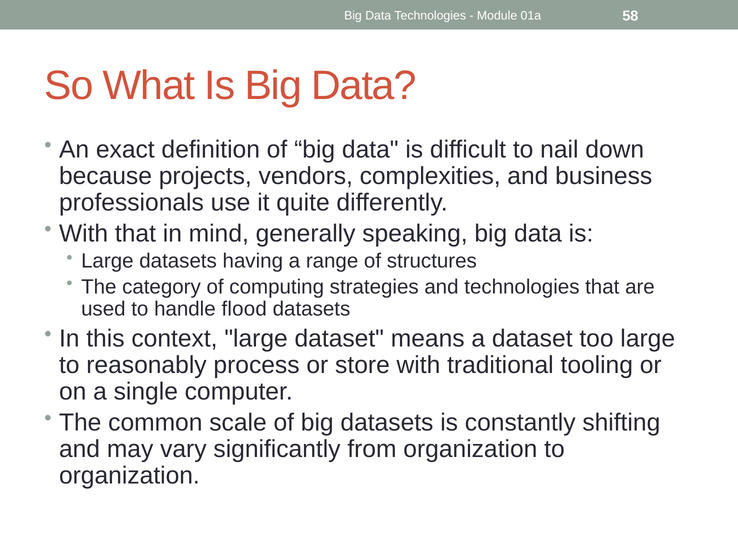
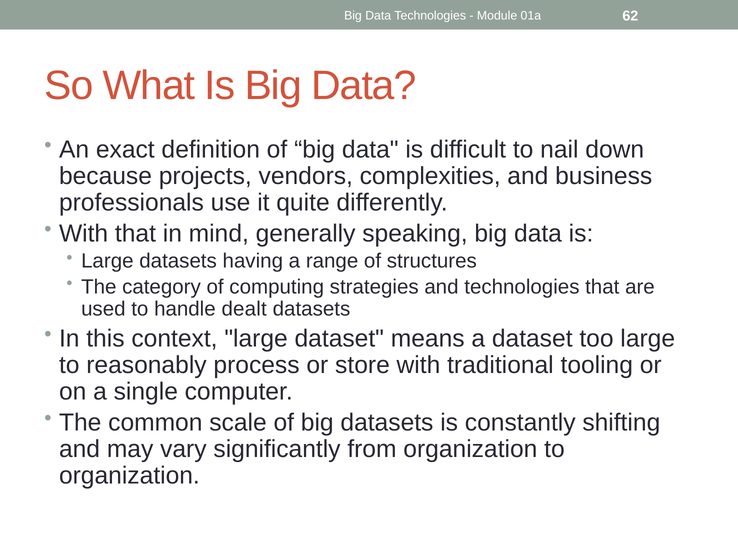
58: 58 -> 62
flood: flood -> dealt
